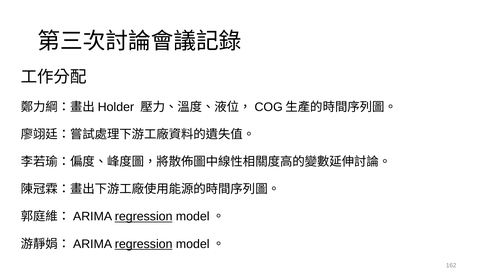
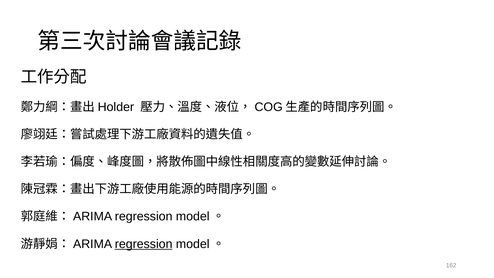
regression at (144, 216) underline: present -> none
